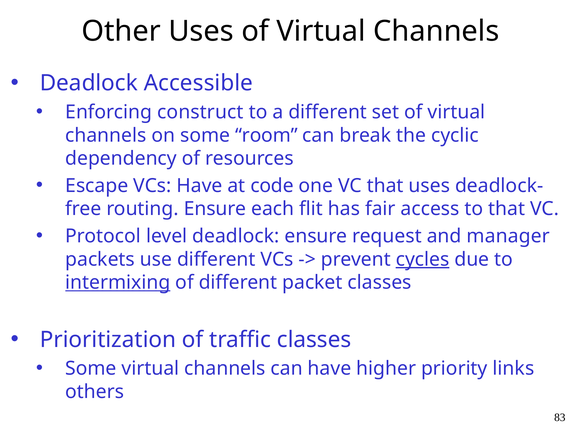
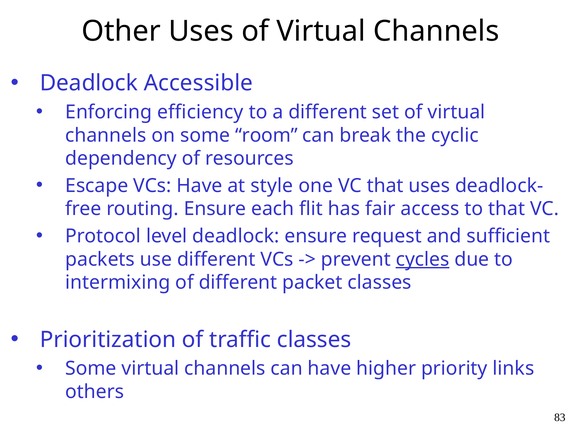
construct: construct -> efficiency
code: code -> style
manager: manager -> sufficient
intermixing underline: present -> none
